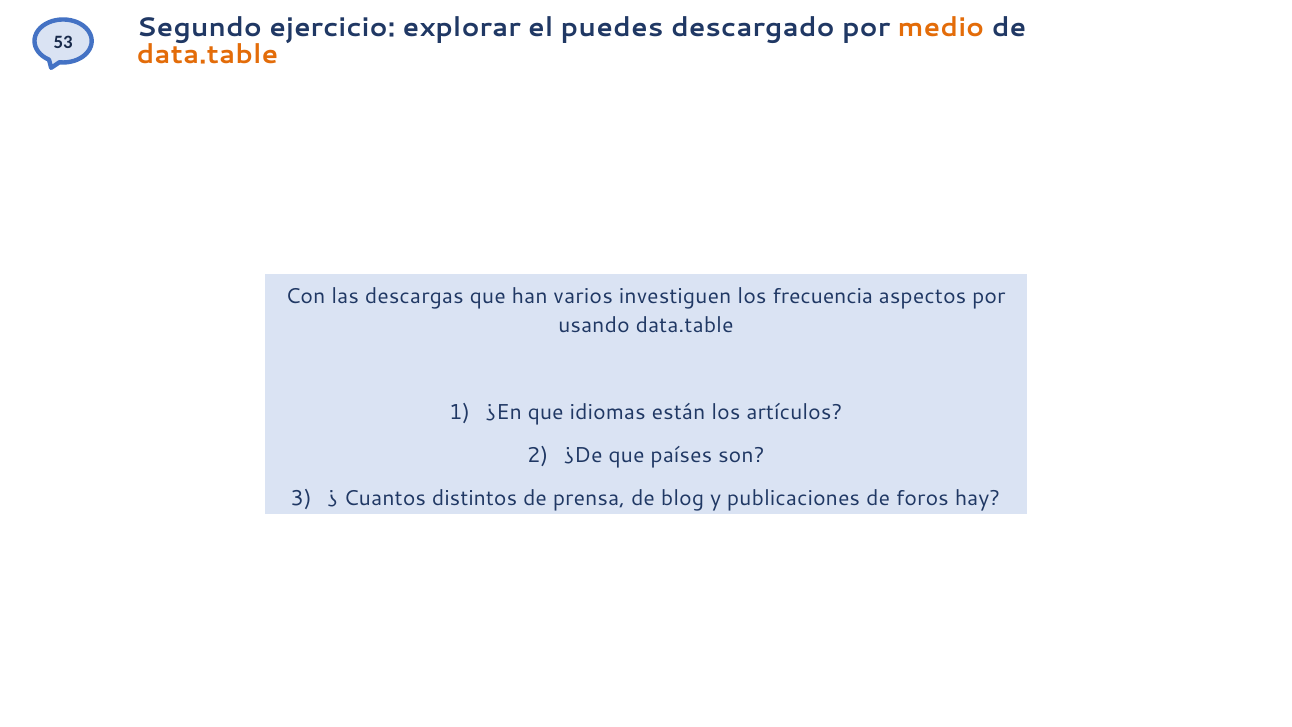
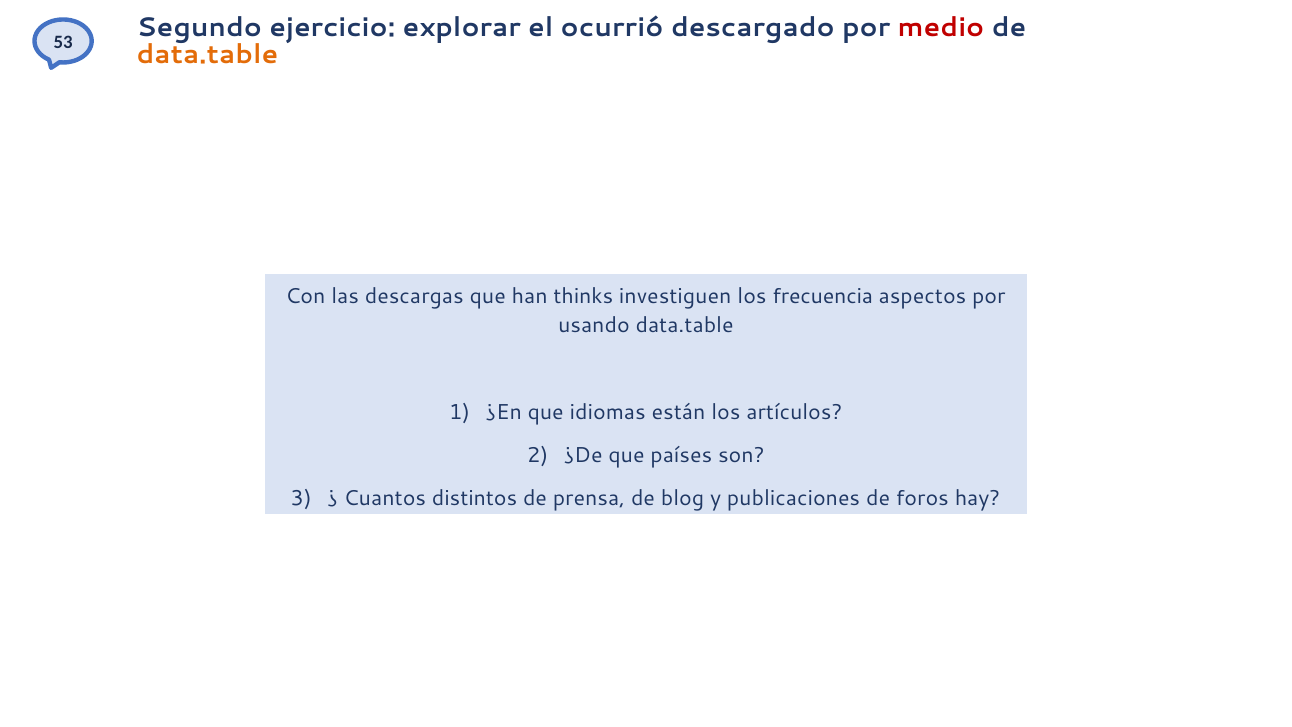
puedes: puedes -> ocurrió
medio colour: orange -> red
varios: varios -> thinks
